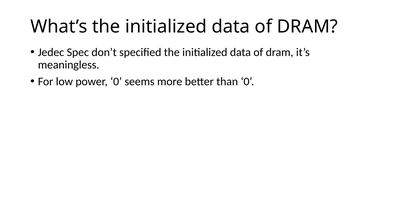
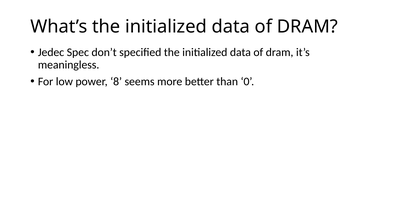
power 0: 0 -> 8
